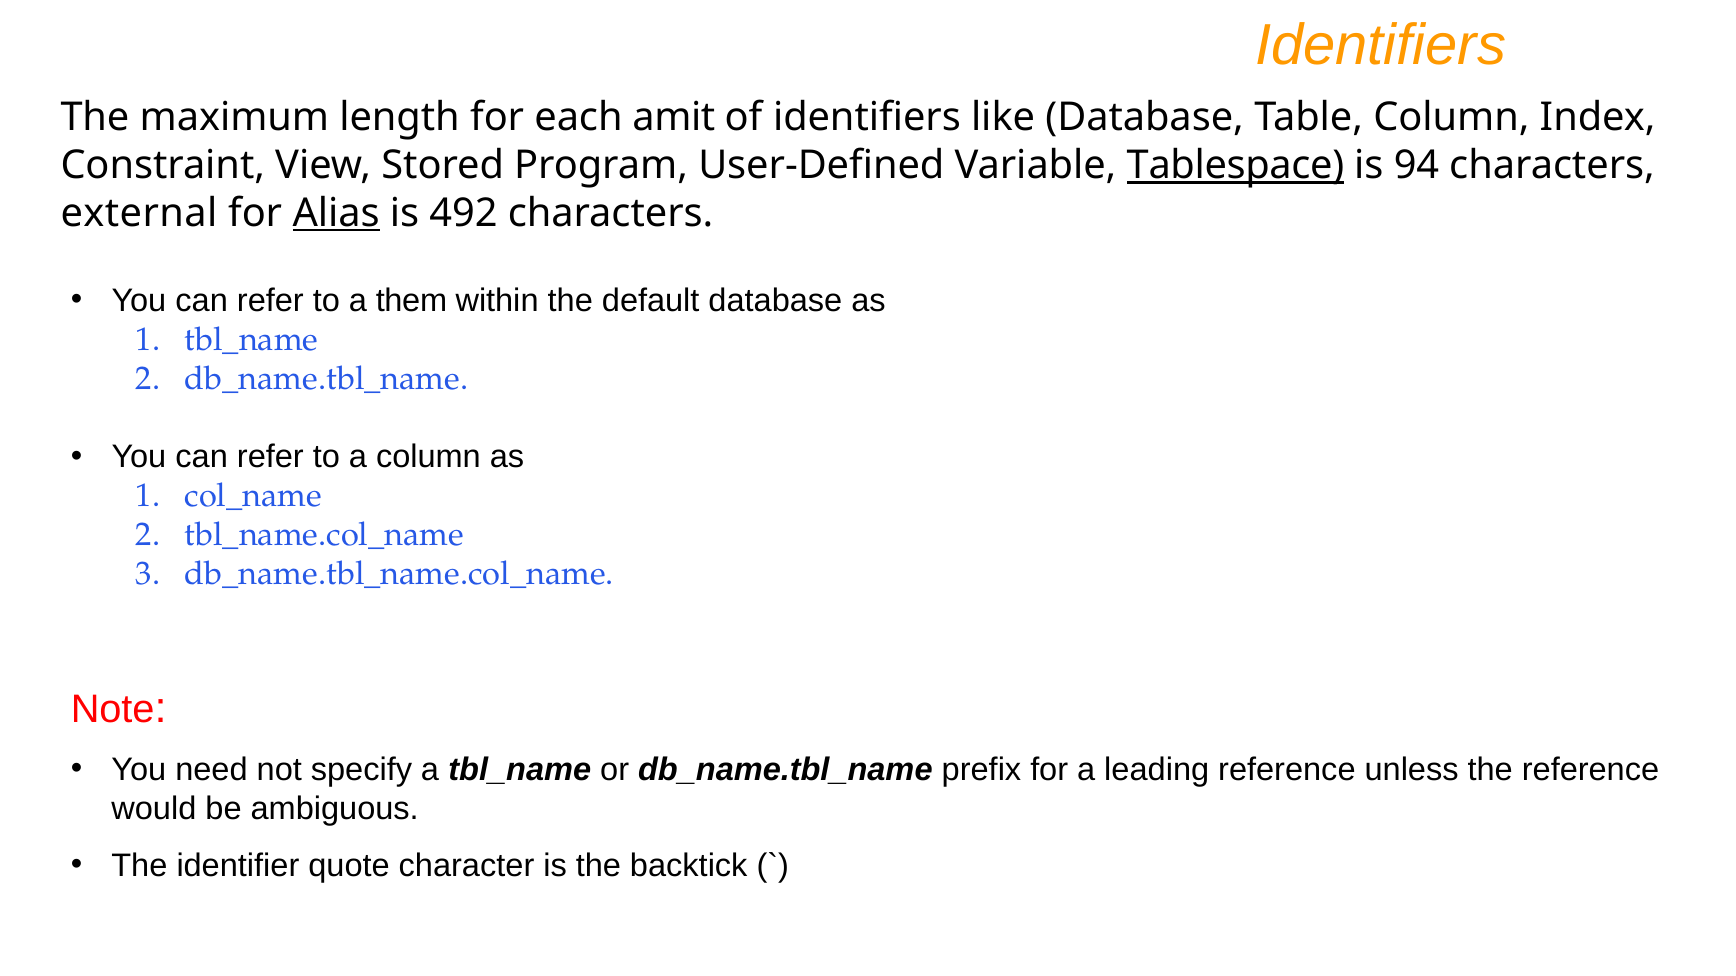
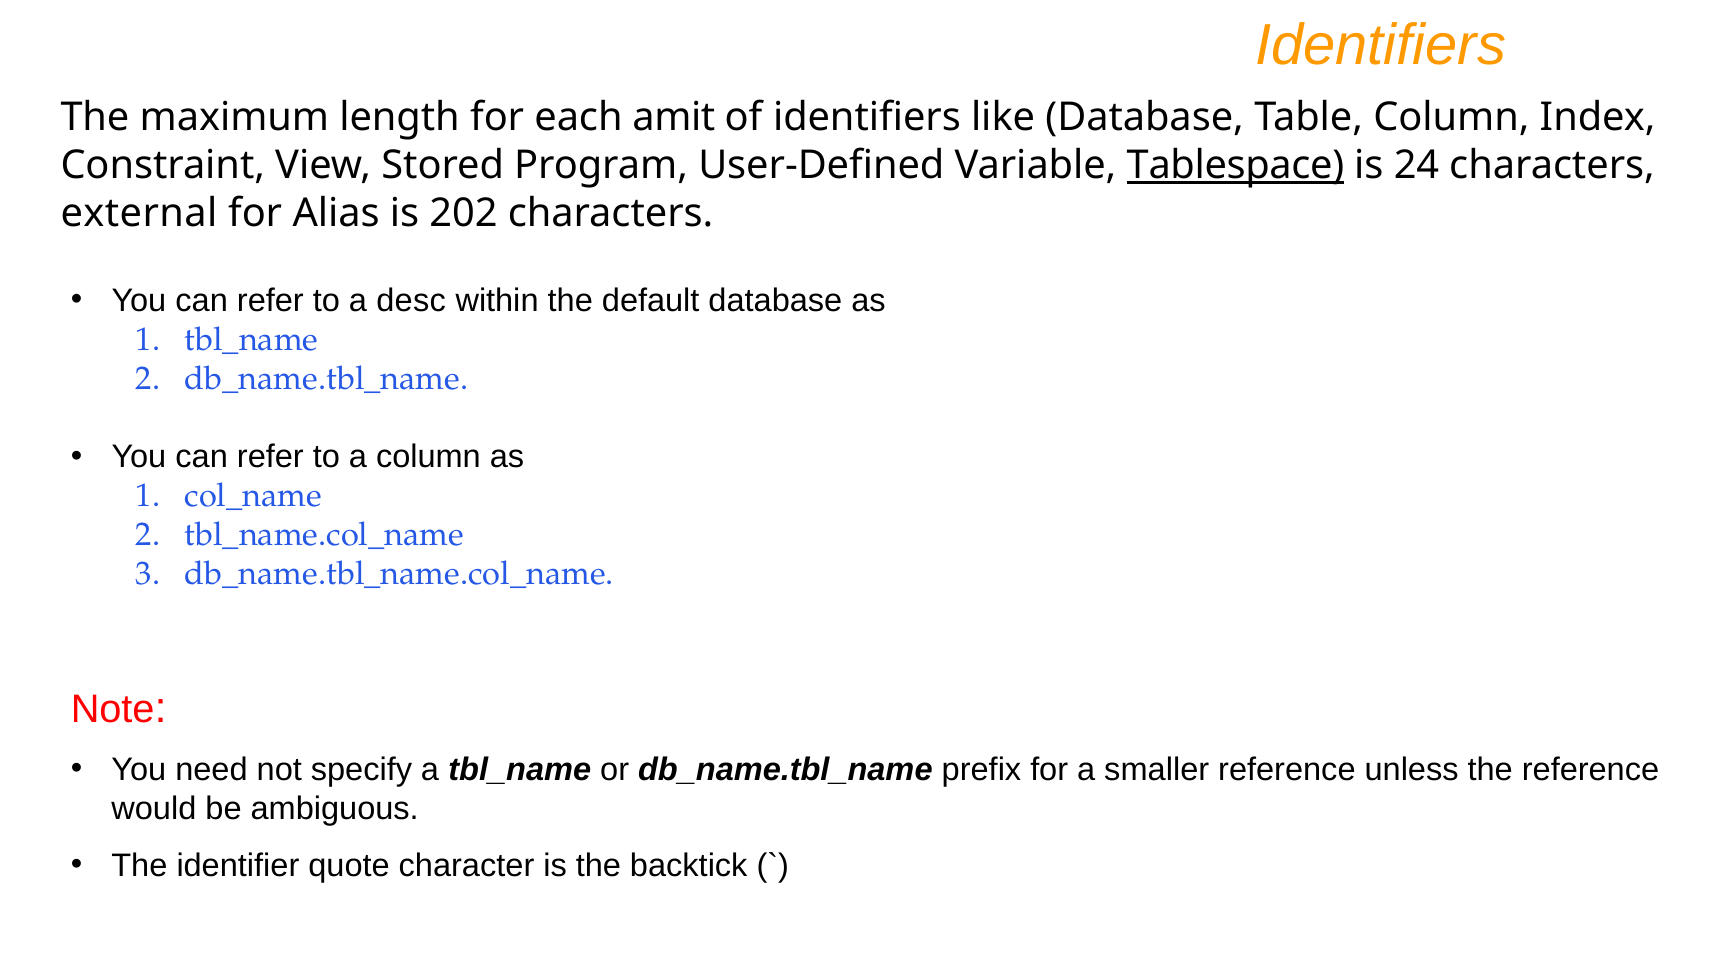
94: 94 -> 24
Alias underline: present -> none
492: 492 -> 202
them: them -> desc
leading: leading -> smaller
